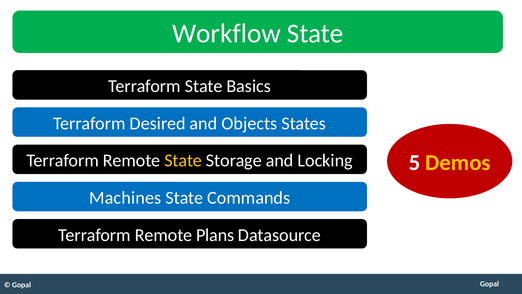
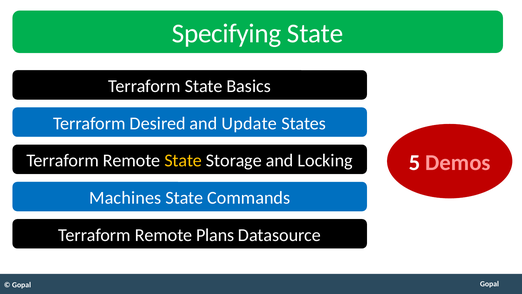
Workflow: Workflow -> Specifying
Objects: Objects -> Update
Demos colour: yellow -> pink
